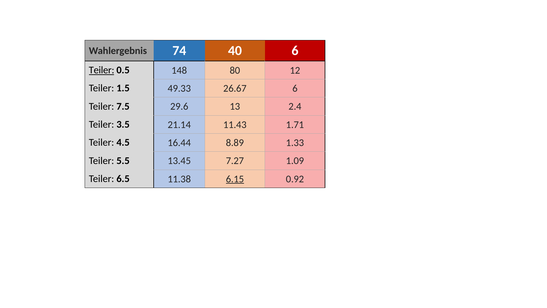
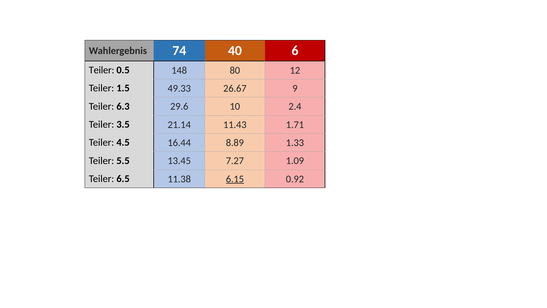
Teiler at (102, 70) underline: present -> none
26.67 6: 6 -> 9
7.5: 7.5 -> 6.3
13: 13 -> 10
